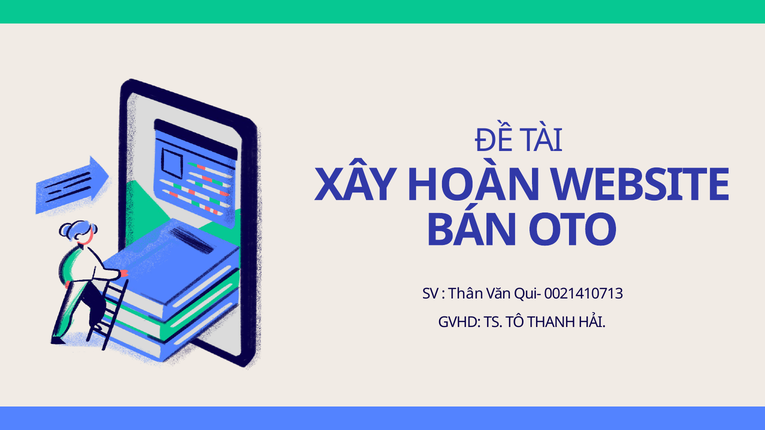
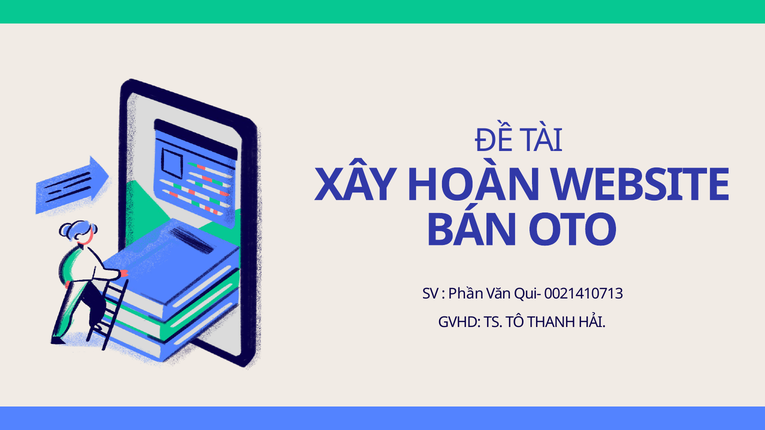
Thân: Thân -> Phần
